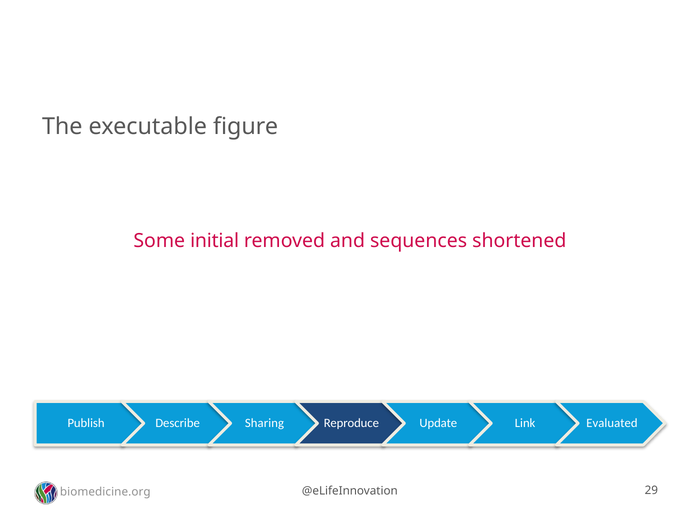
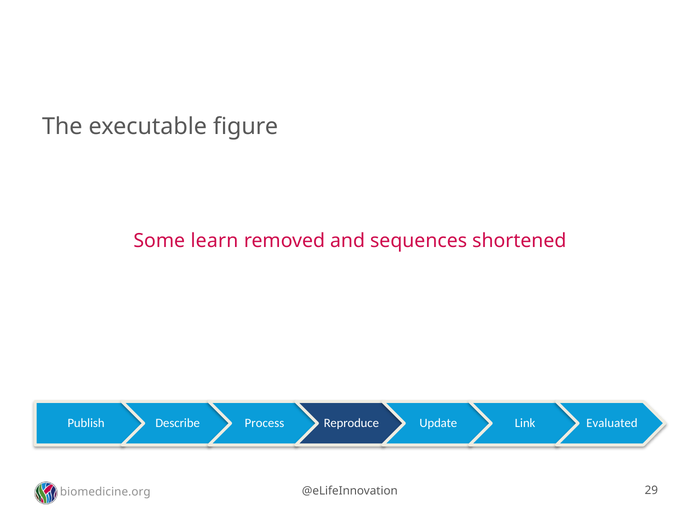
initial: initial -> learn
Sharing: Sharing -> Process
